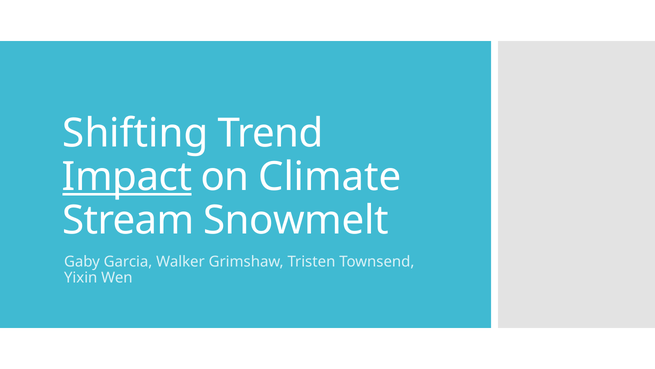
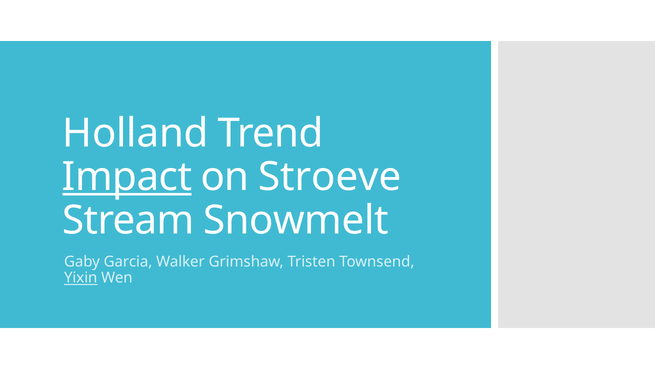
Shifting: Shifting -> Holland
Climate: Climate -> Stroeve
Yixin underline: none -> present
